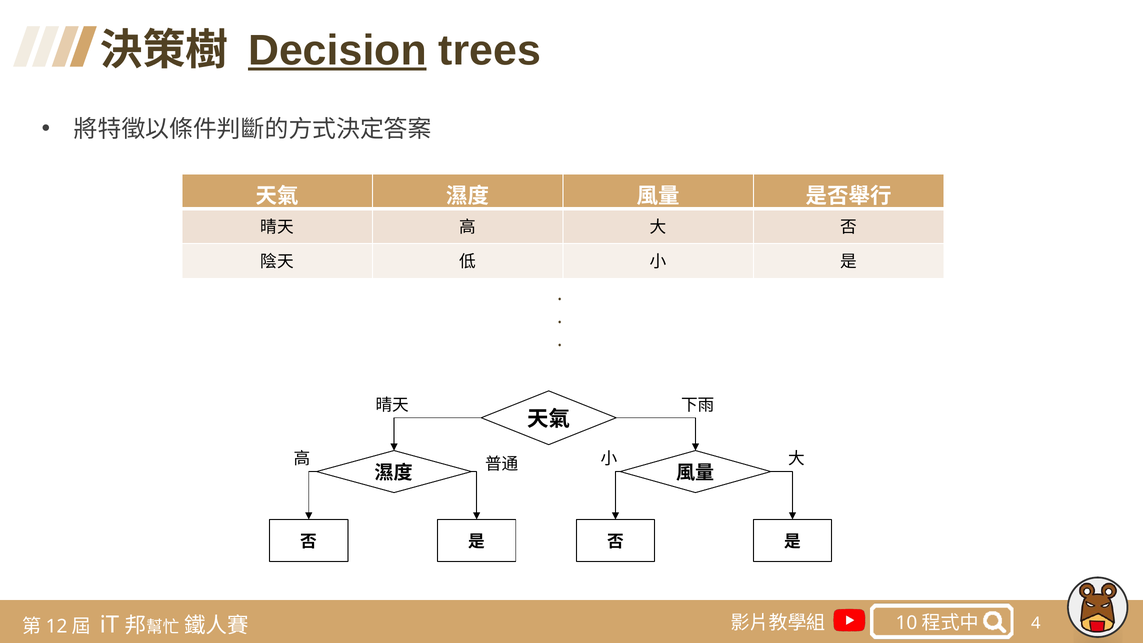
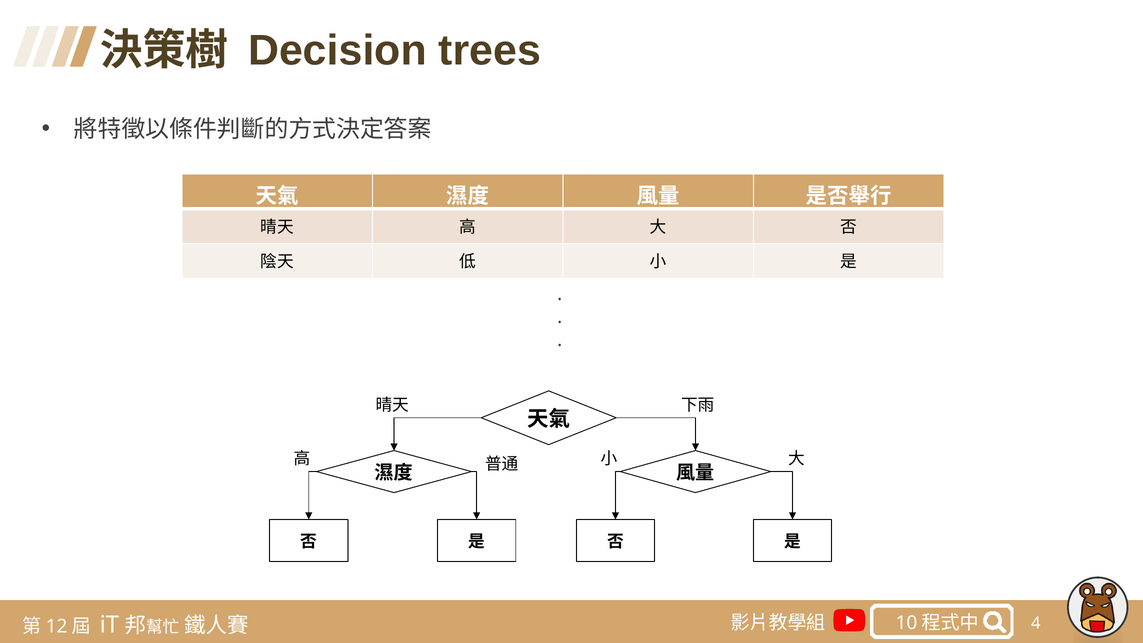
Decision underline: present -> none
